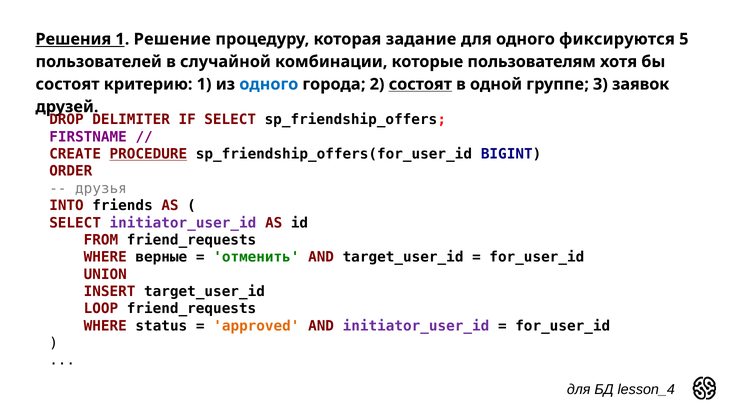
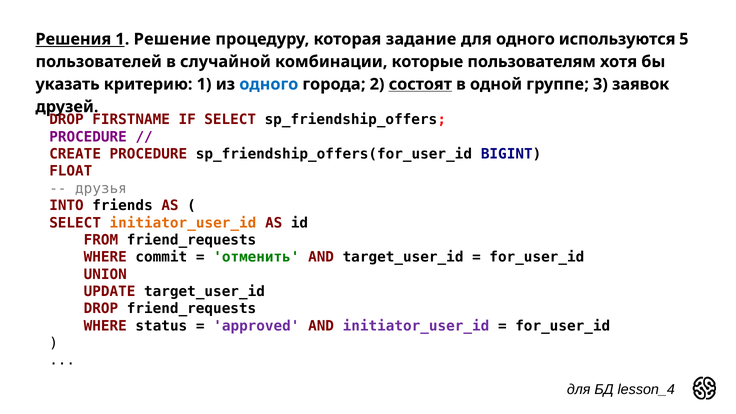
фиксируются: фиксируются -> используются
состоят at (67, 84): состоят -> указать
DELIMITER: DELIMITER -> FIRSTNAME
FIRSTNAME at (88, 137): FIRSTNAME -> PROCEDURE
PROCEDURE at (148, 154) underline: present -> none
ORDER: ORDER -> FLOAT
initiator_user_id at (183, 223) colour: purple -> orange
верные: верные -> commit
INSERT: INSERT -> UPDATE
LOOP at (101, 309): LOOP -> DROP
approved colour: orange -> purple
